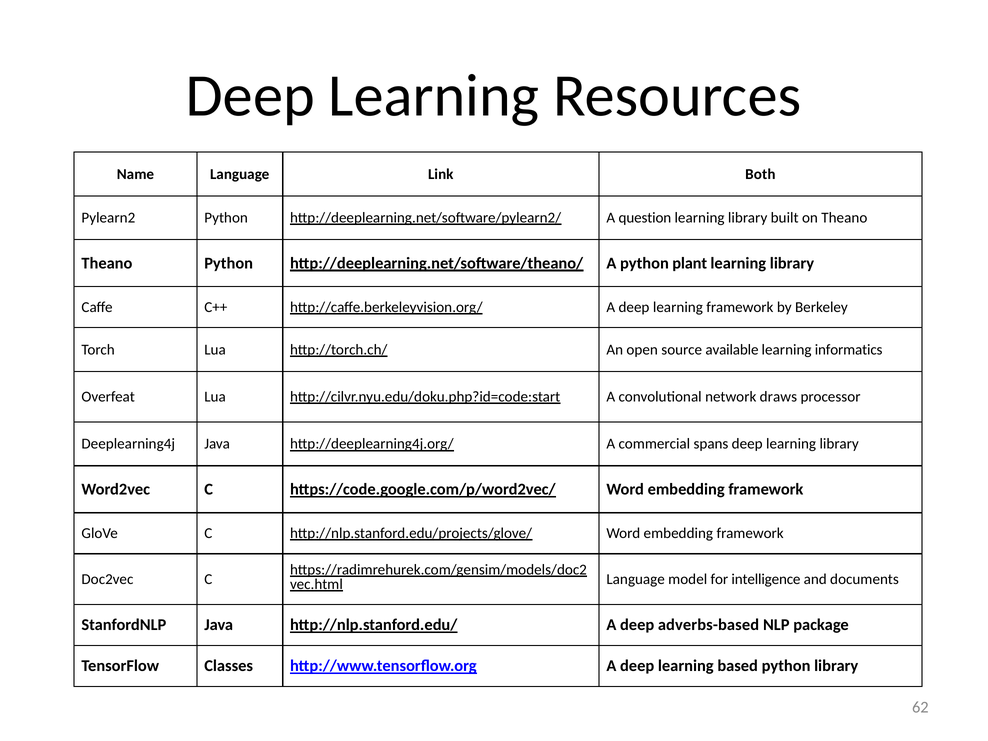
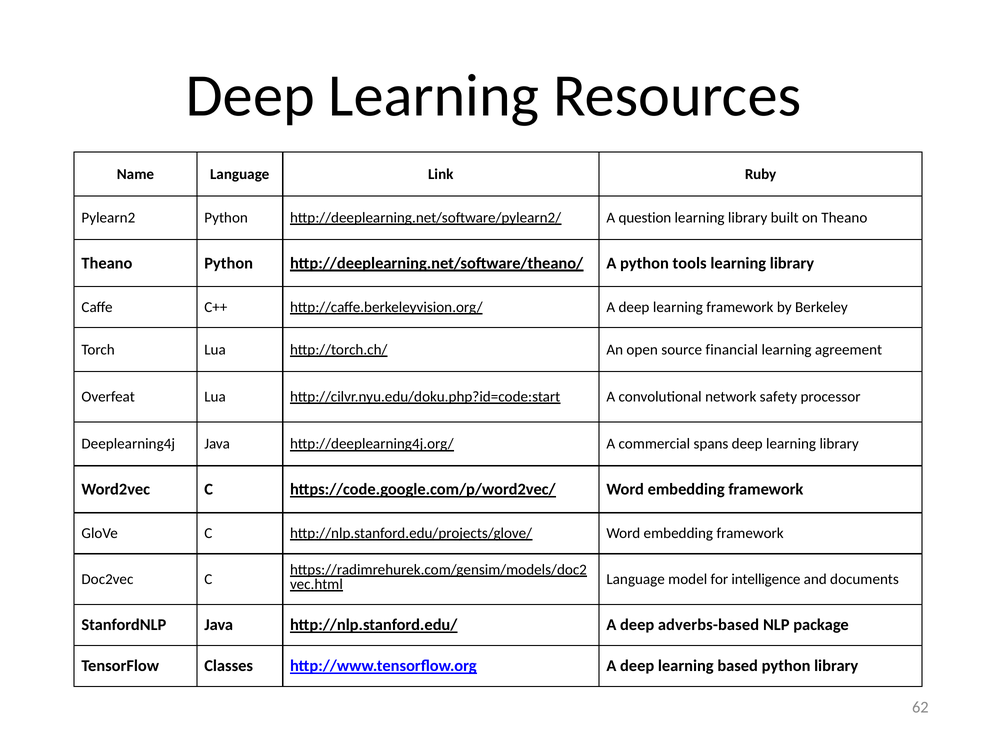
Both: Both -> Ruby
plant: plant -> tools
available: available -> financial
informatics: informatics -> agreement
draws: draws -> safety
